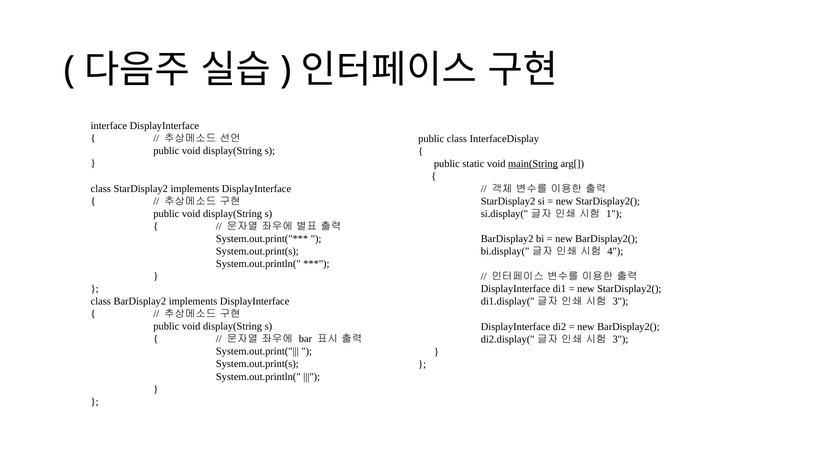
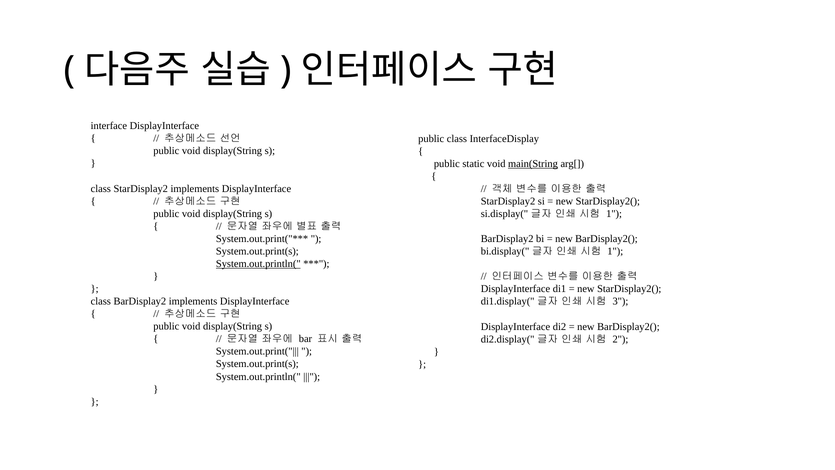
4 at (615, 251): 4 -> 1
System.out.println( at (258, 264) underline: none -> present
3 at (620, 339): 3 -> 2
